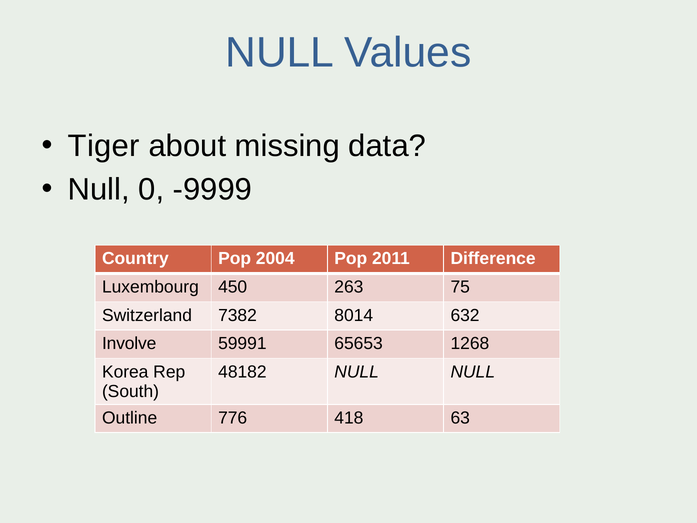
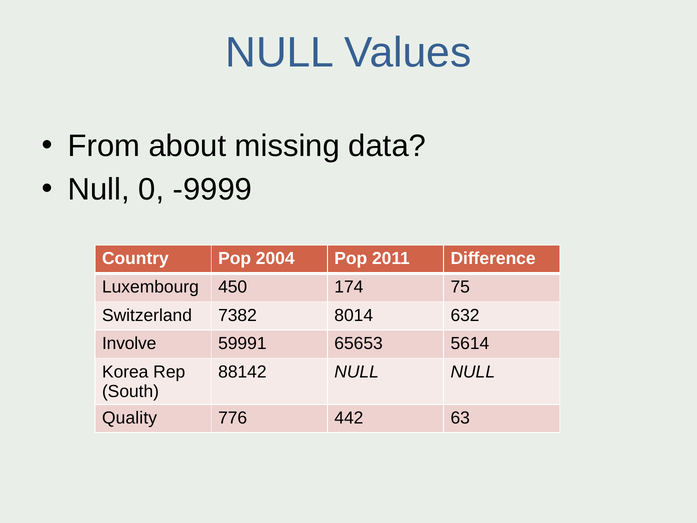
Tiger: Tiger -> From
263: 263 -> 174
1268: 1268 -> 5614
48182: 48182 -> 88142
Outline: Outline -> Quality
418: 418 -> 442
